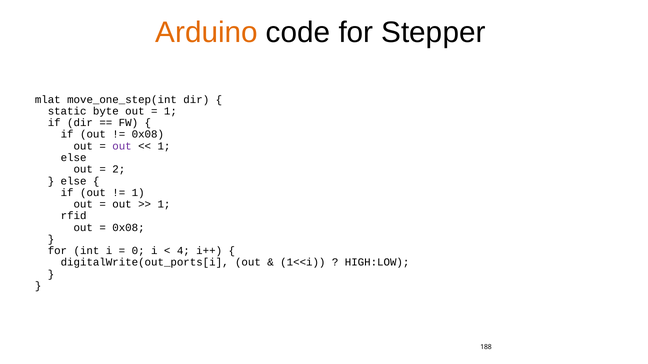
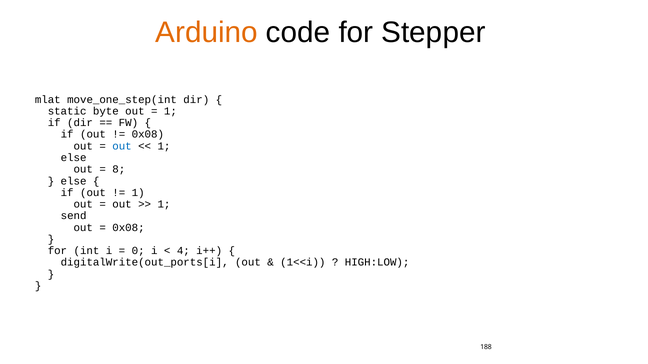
out at (122, 146) colour: purple -> blue
2: 2 -> 8
rfid: rfid -> send
